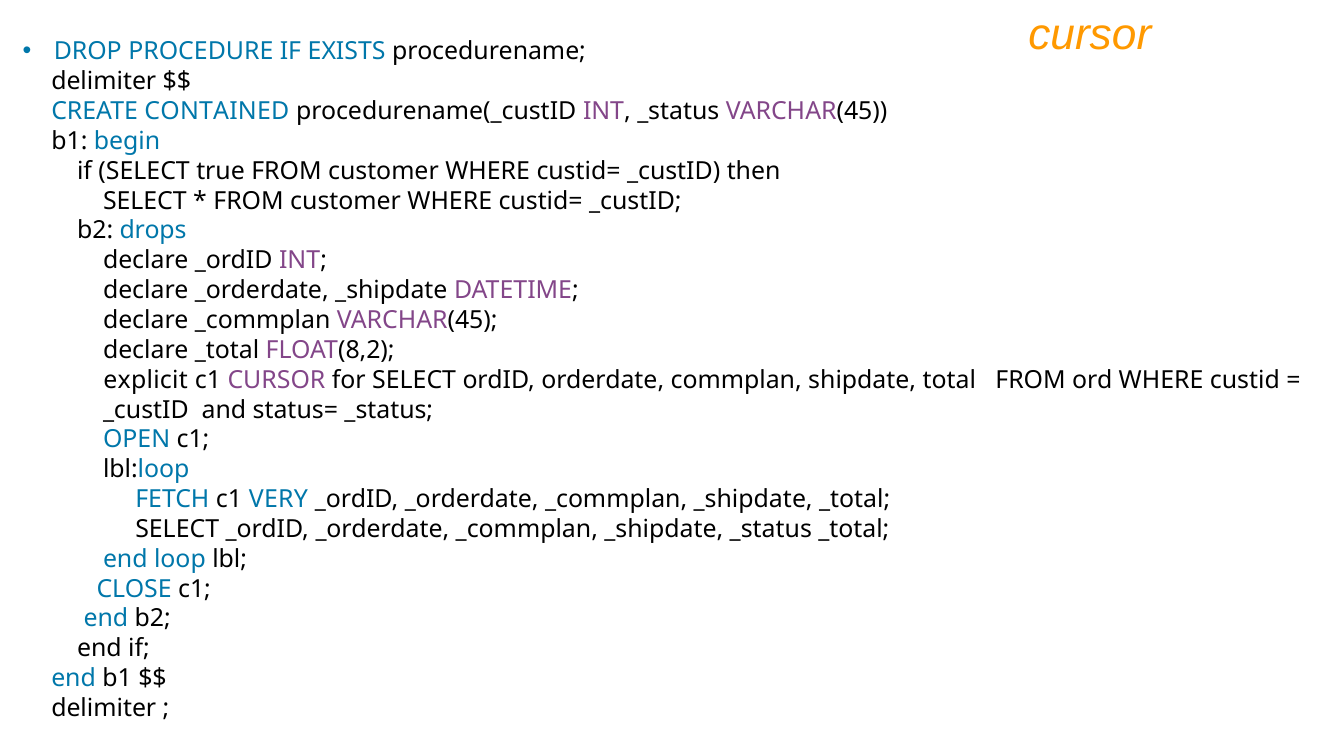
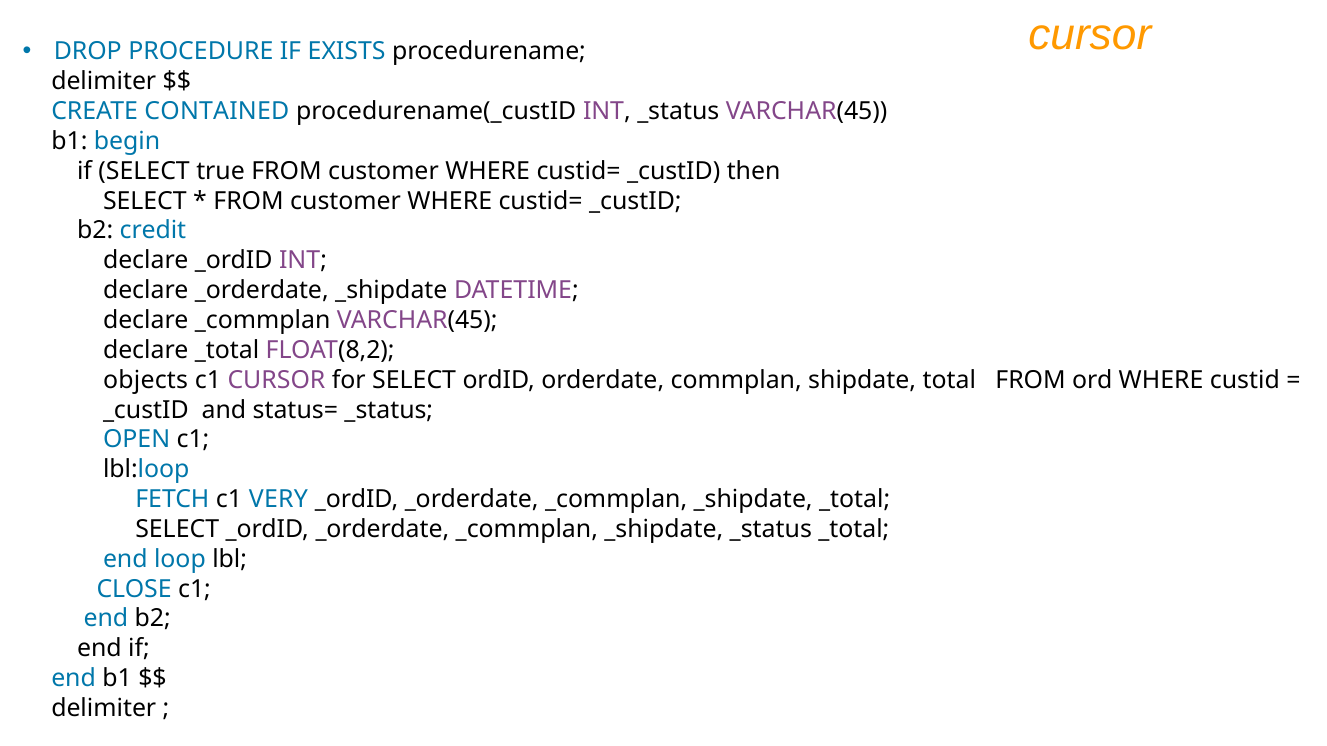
drops: drops -> credit
explicit: explicit -> objects
